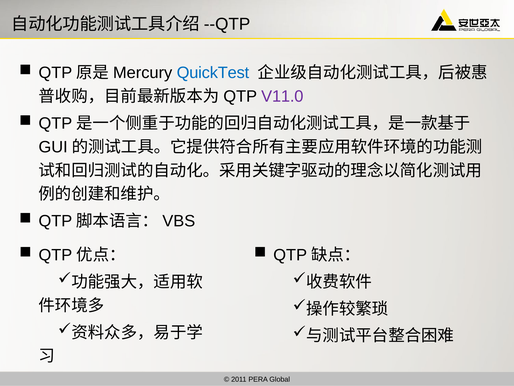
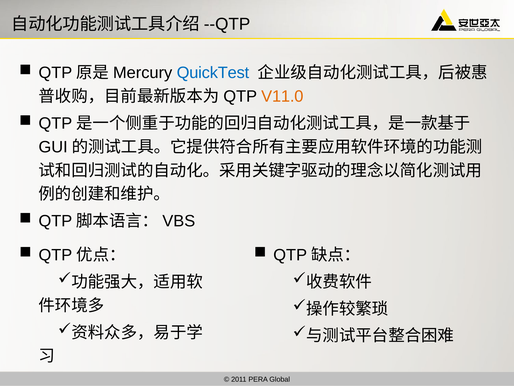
V11.0 colour: purple -> orange
